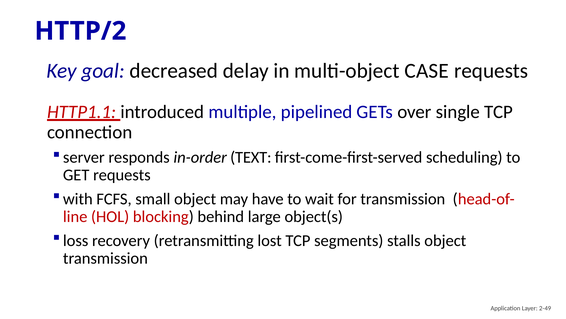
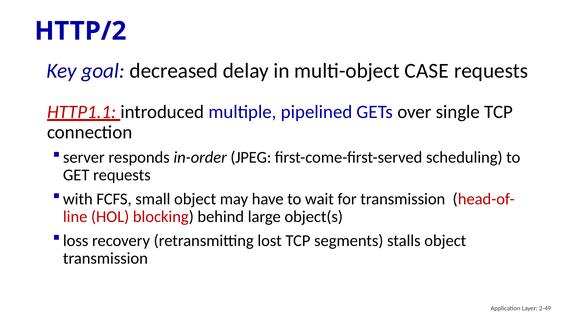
TEXT: TEXT -> JPEG
